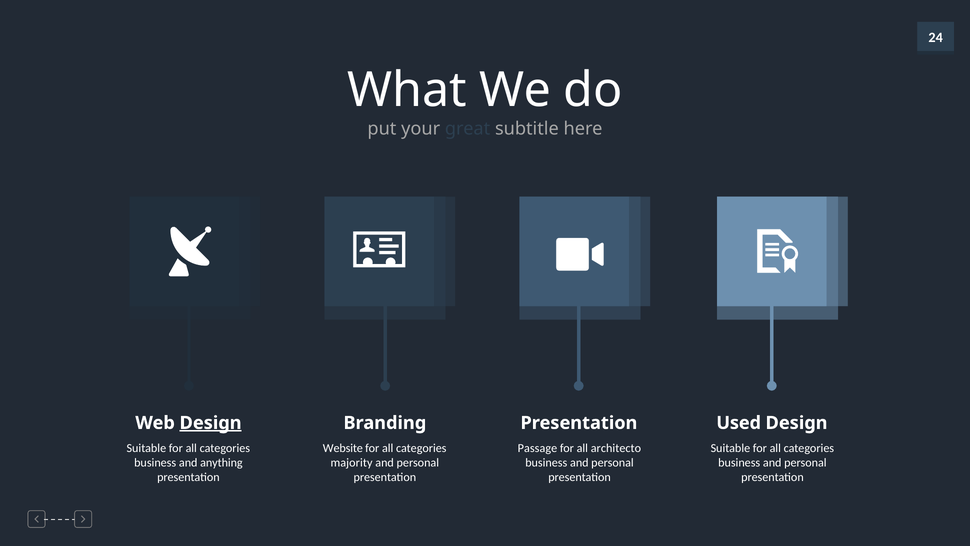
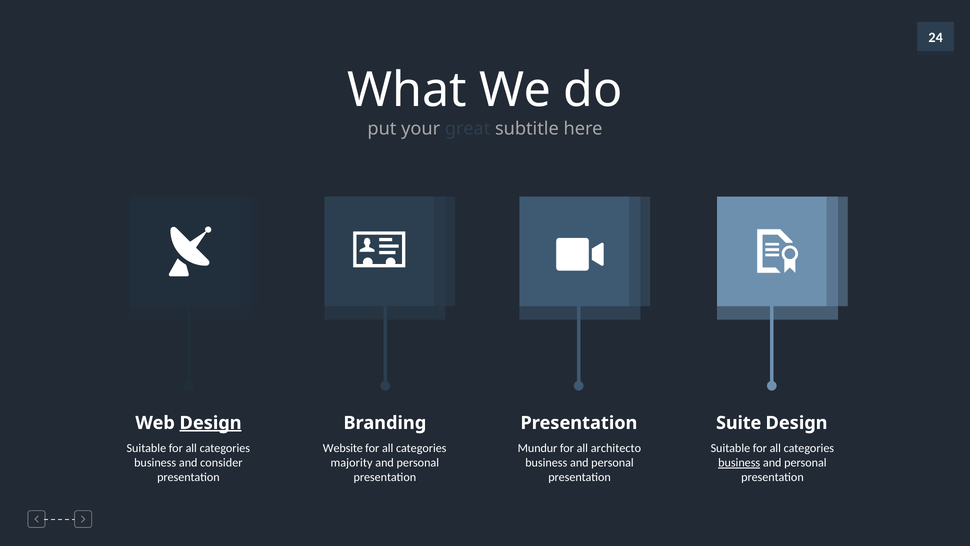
Used: Used -> Suite
Passage: Passage -> Mundur
anything: anything -> consider
business at (739, 463) underline: none -> present
